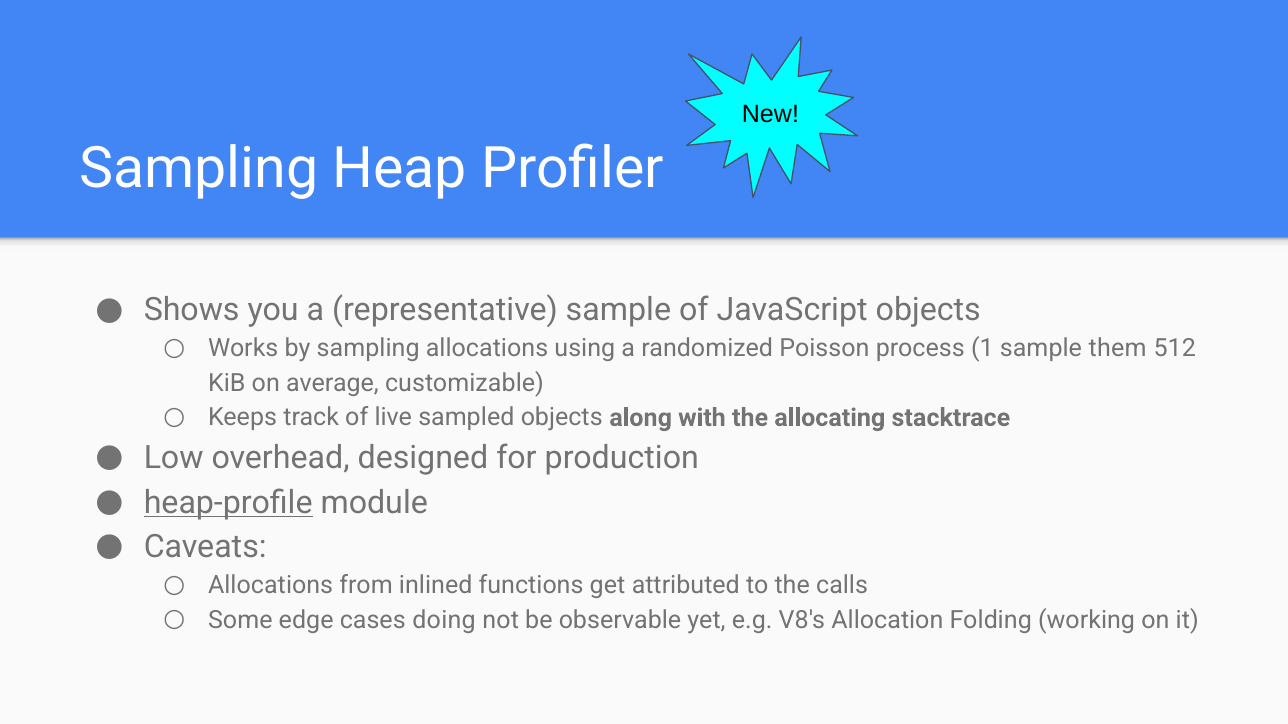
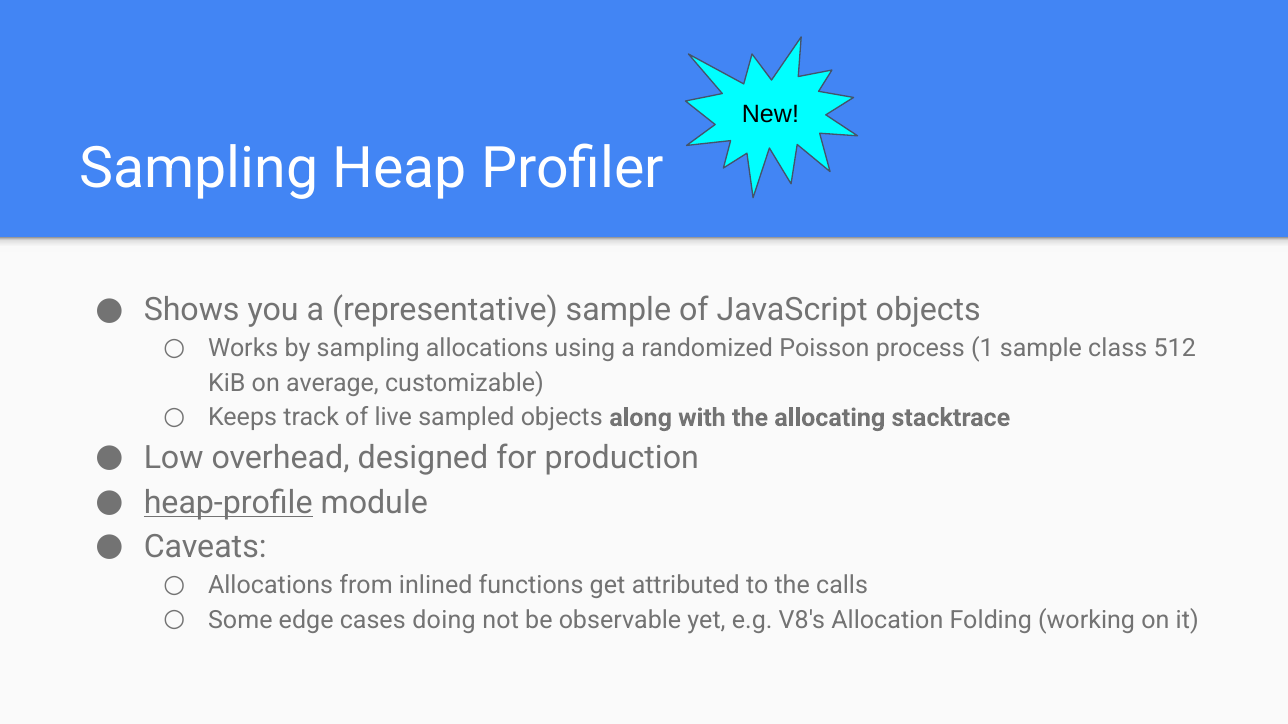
them: them -> class
